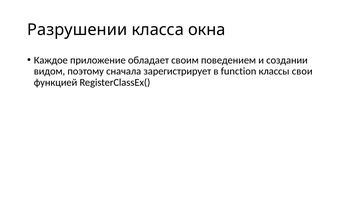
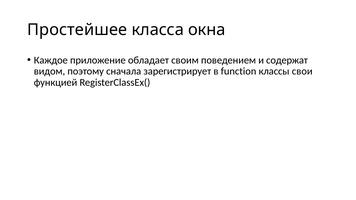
Разрушении: Разрушении -> Простейшее
создании: создании -> содержат
